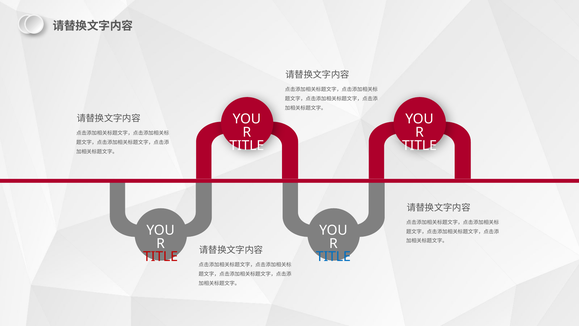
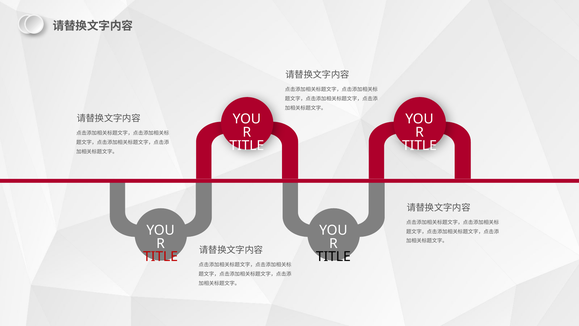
TITLE at (333, 256) colour: blue -> black
